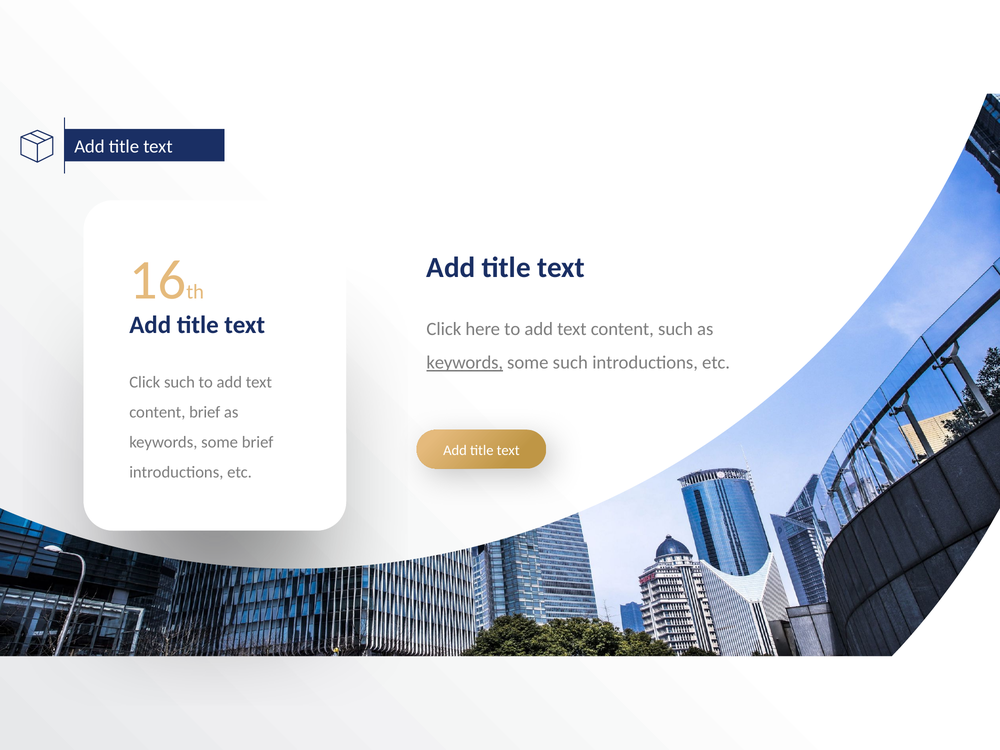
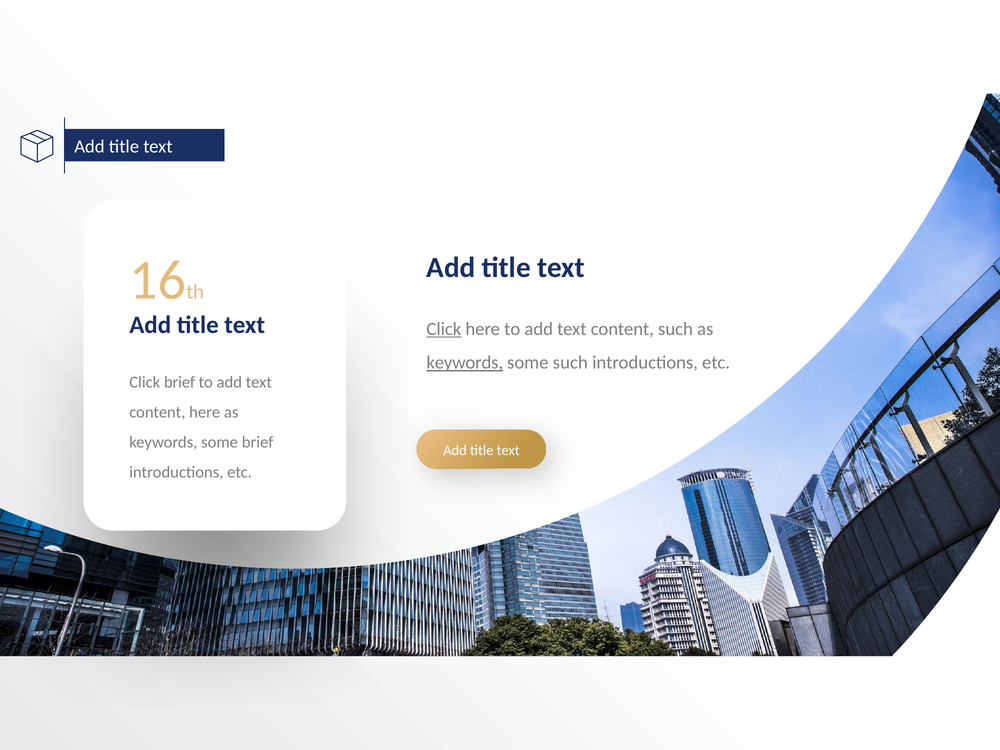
Click at (444, 329) underline: none -> present
Click such: such -> brief
content brief: brief -> here
